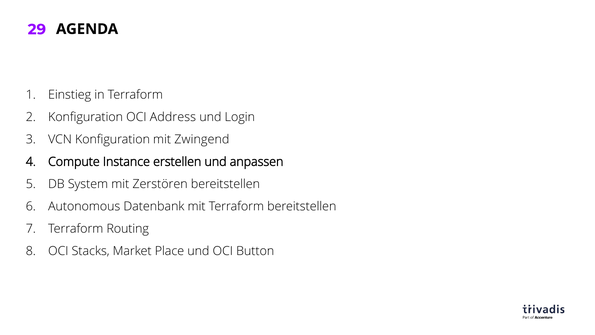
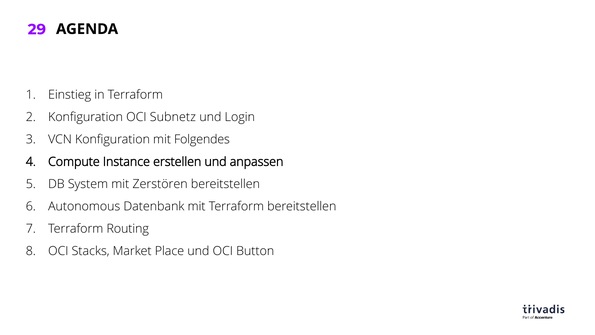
Address: Address -> Subnetz
Zwingend: Zwingend -> Folgendes
